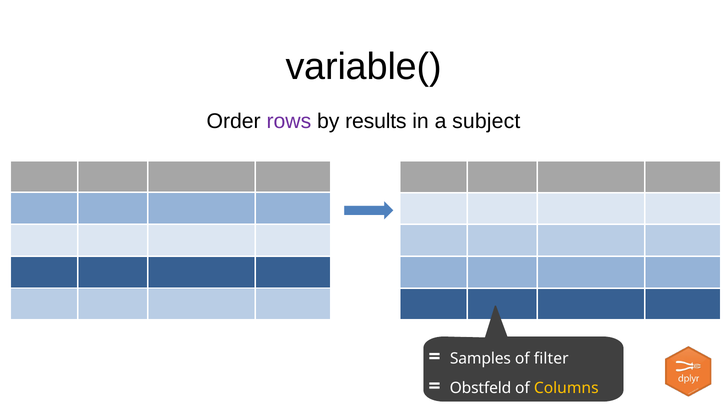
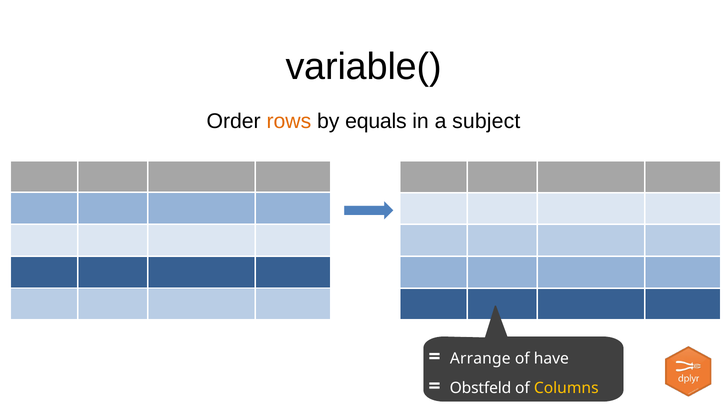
rows colour: purple -> orange
results: results -> equals
Samples: Samples -> Arrange
filter: filter -> have
